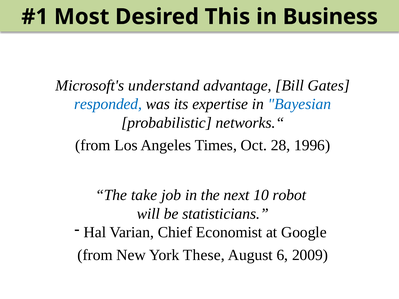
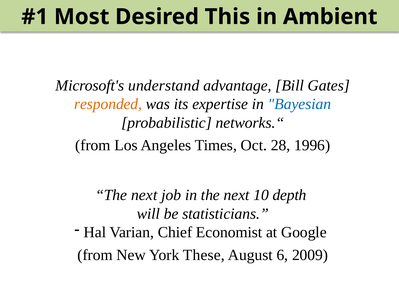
Business: Business -> Ambient
responded colour: blue -> orange
take at (144, 195): take -> next
robot: robot -> depth
